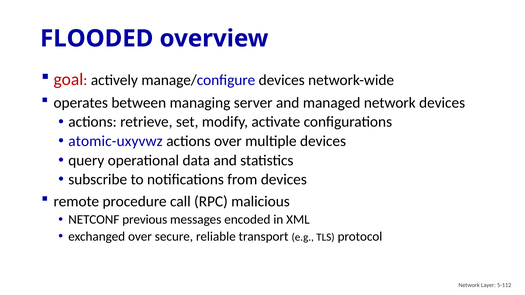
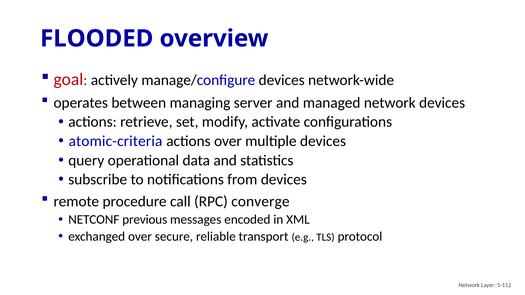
atomic-uxyvwz: atomic-uxyvwz -> atomic-criteria
malicious: malicious -> converge
